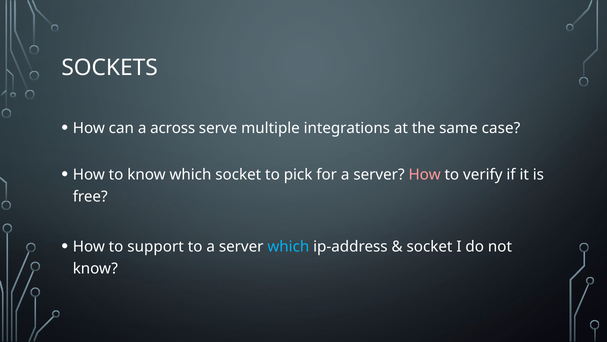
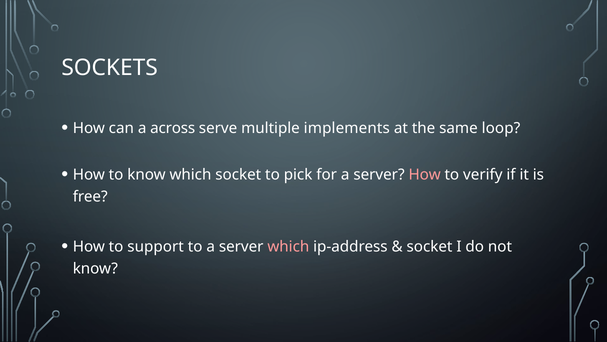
integrations: integrations -> implements
case: case -> loop
which at (288, 246) colour: light blue -> pink
